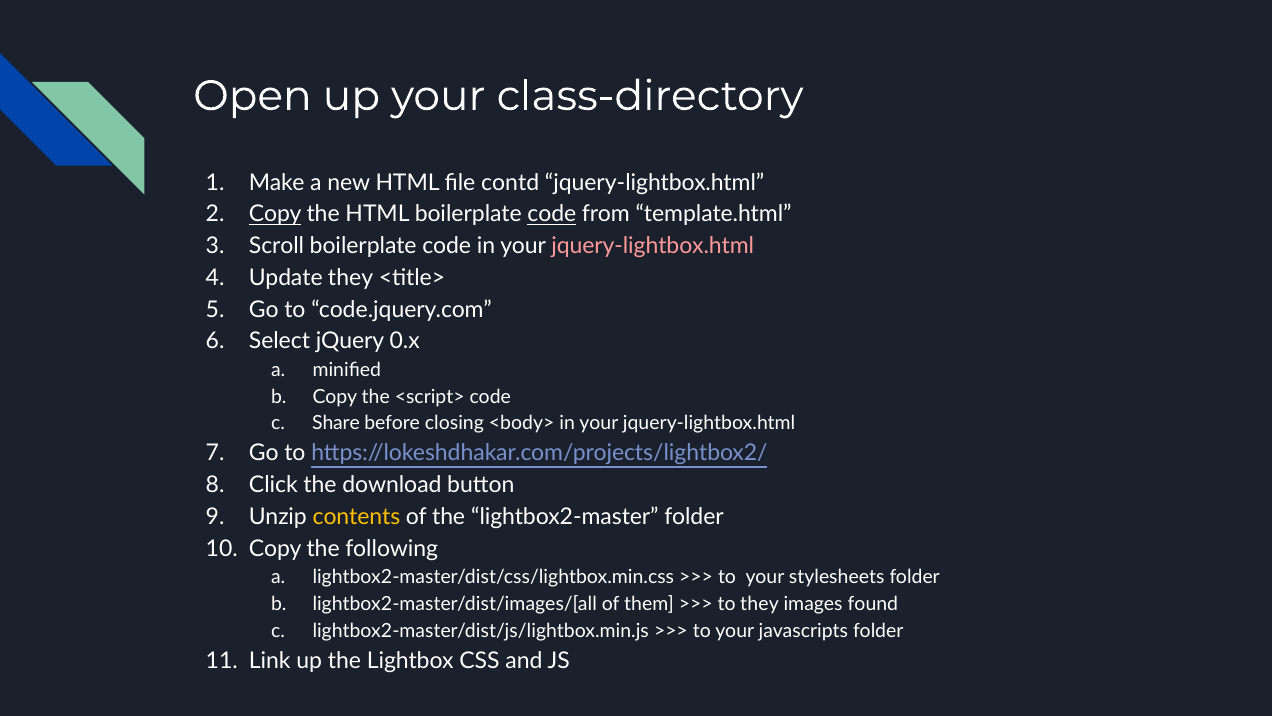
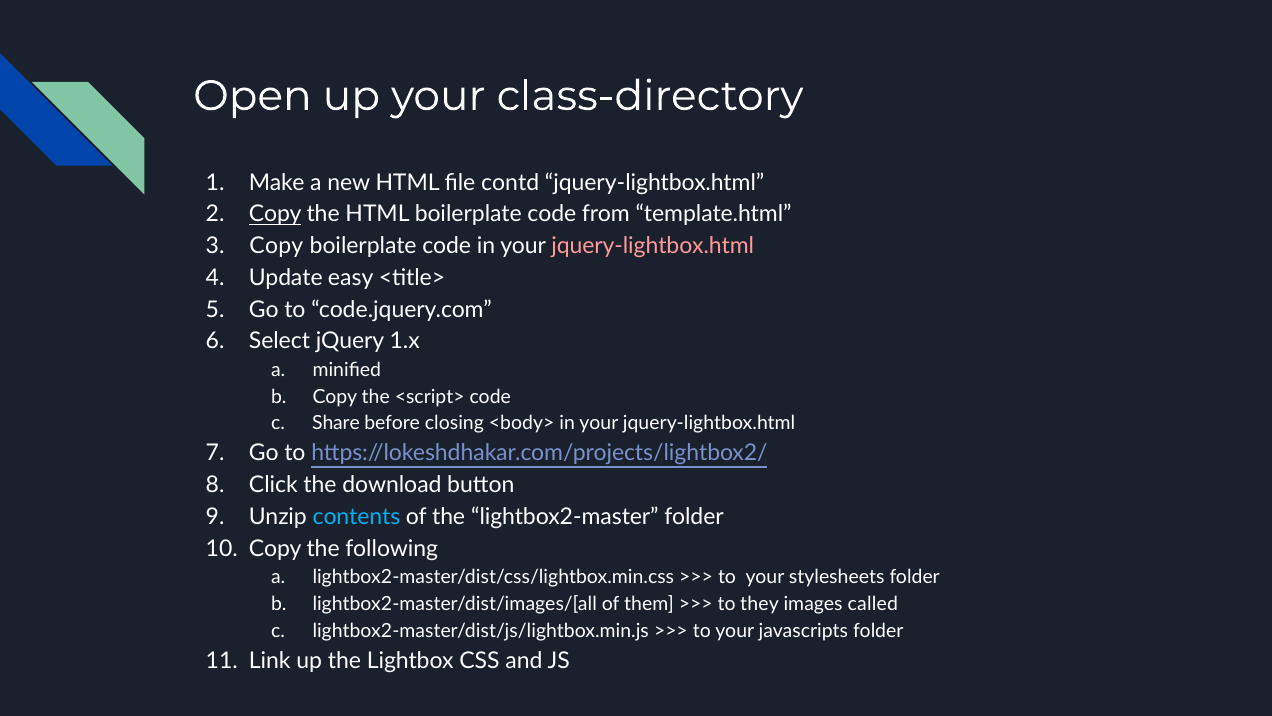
code at (552, 214) underline: present -> none
Scroll at (277, 246): Scroll -> Copy
Update they: they -> easy
0.x: 0.x -> 1.x
contents colour: yellow -> light blue
found: found -> called
